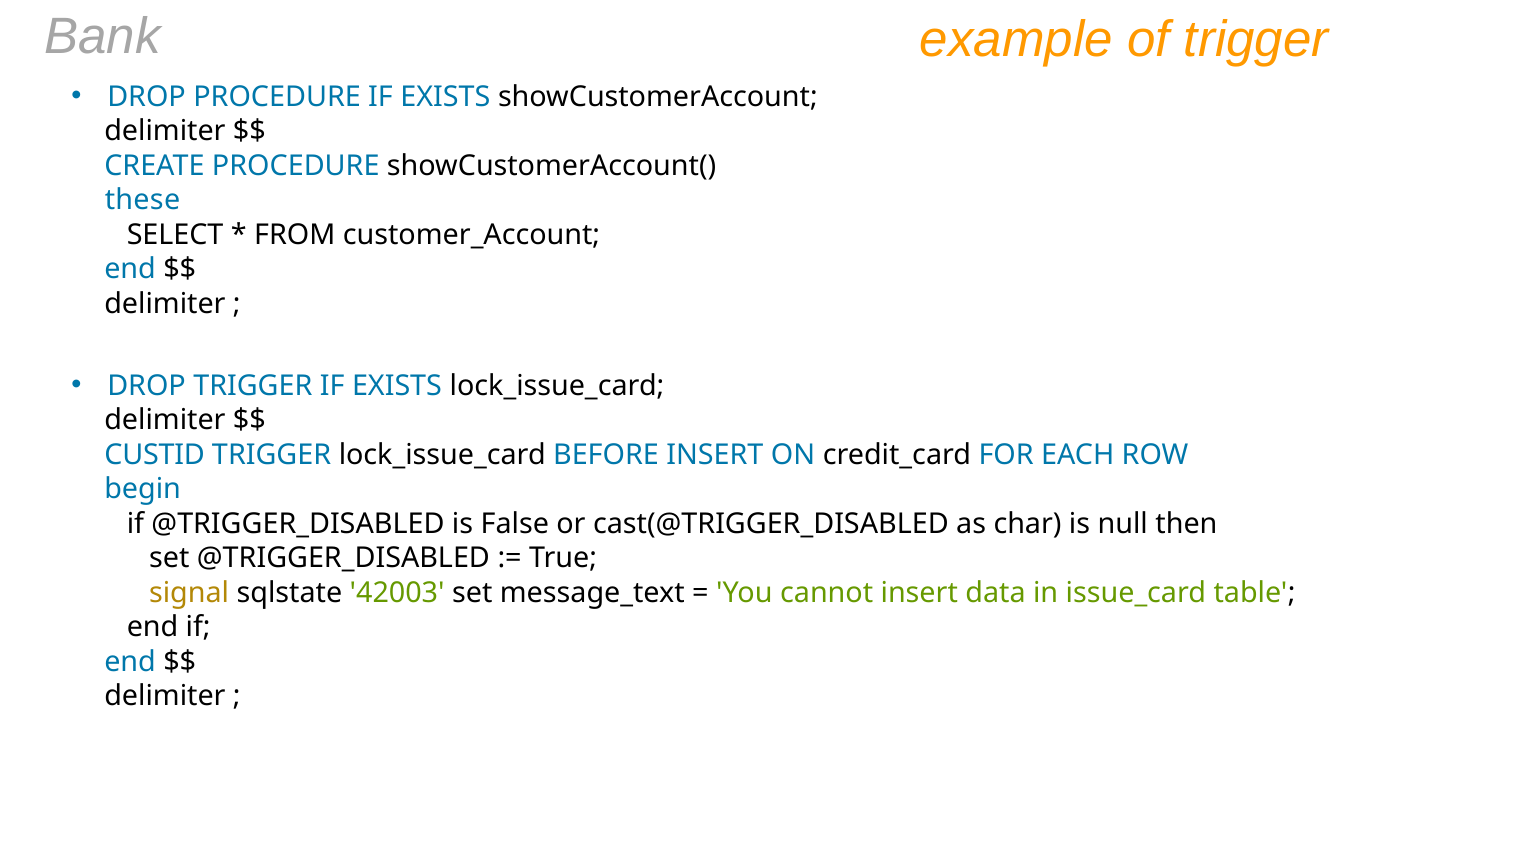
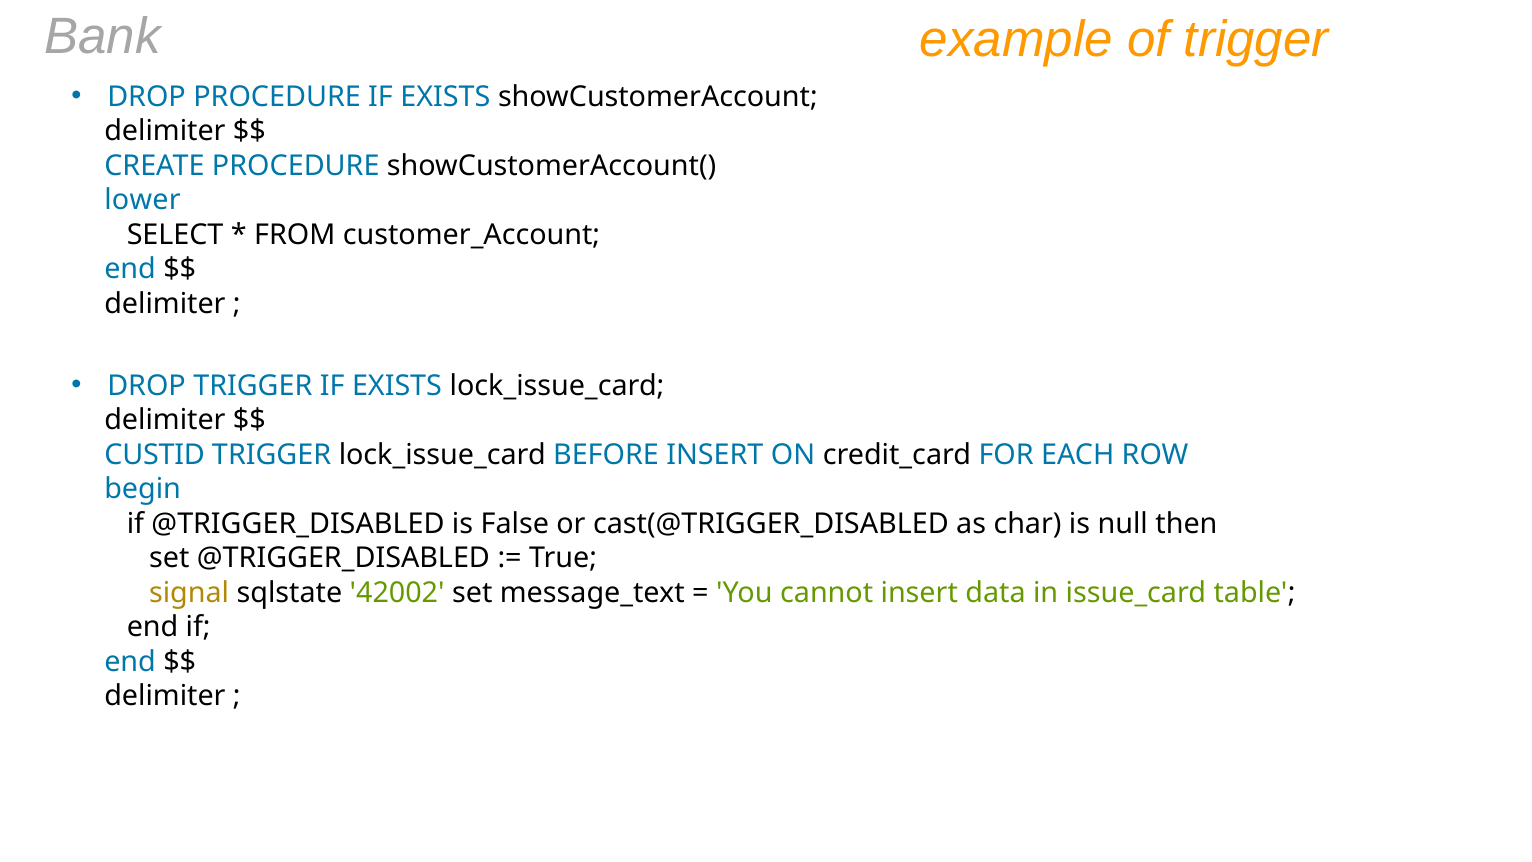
these: these -> lower
42003: 42003 -> 42002
